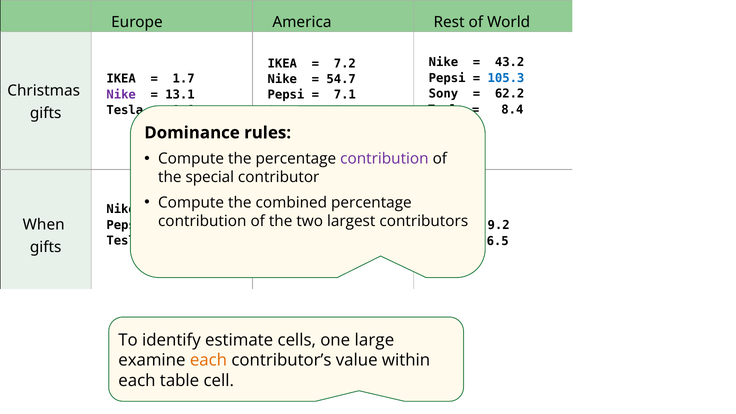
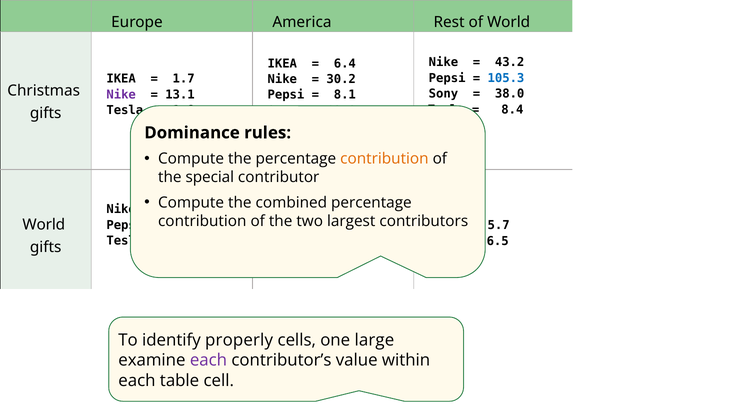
7.2: 7.2 -> 6.4
54.7: 54.7 -> 30.2
62.2: 62.2 -> 38.0
7.1: 7.1 -> 8.1
contribution at (384, 159) colour: purple -> orange
9.2: 9.2 -> 5.7
When at (44, 225): When -> World
estimate: estimate -> properly
each at (208, 360) colour: orange -> purple
